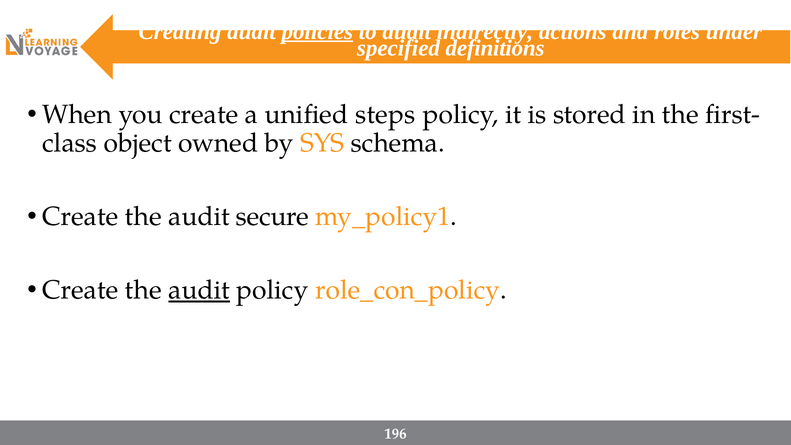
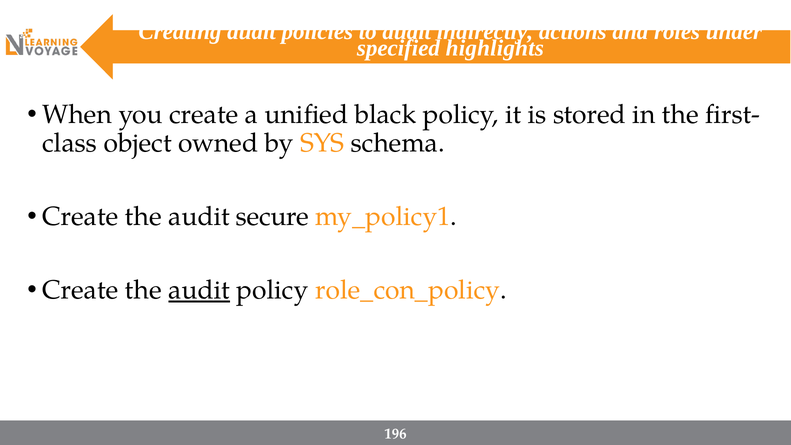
policies underline: present -> none
definitions: definitions -> highlights
steps: steps -> black
